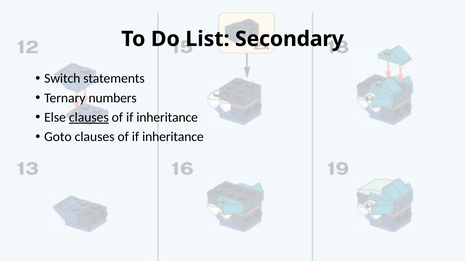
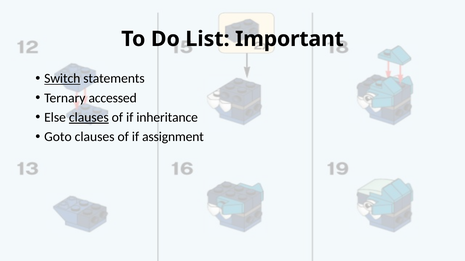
Secondary: Secondary -> Important
Switch underline: none -> present
numbers: numbers -> accessed
inheritance at (173, 137): inheritance -> assignment
